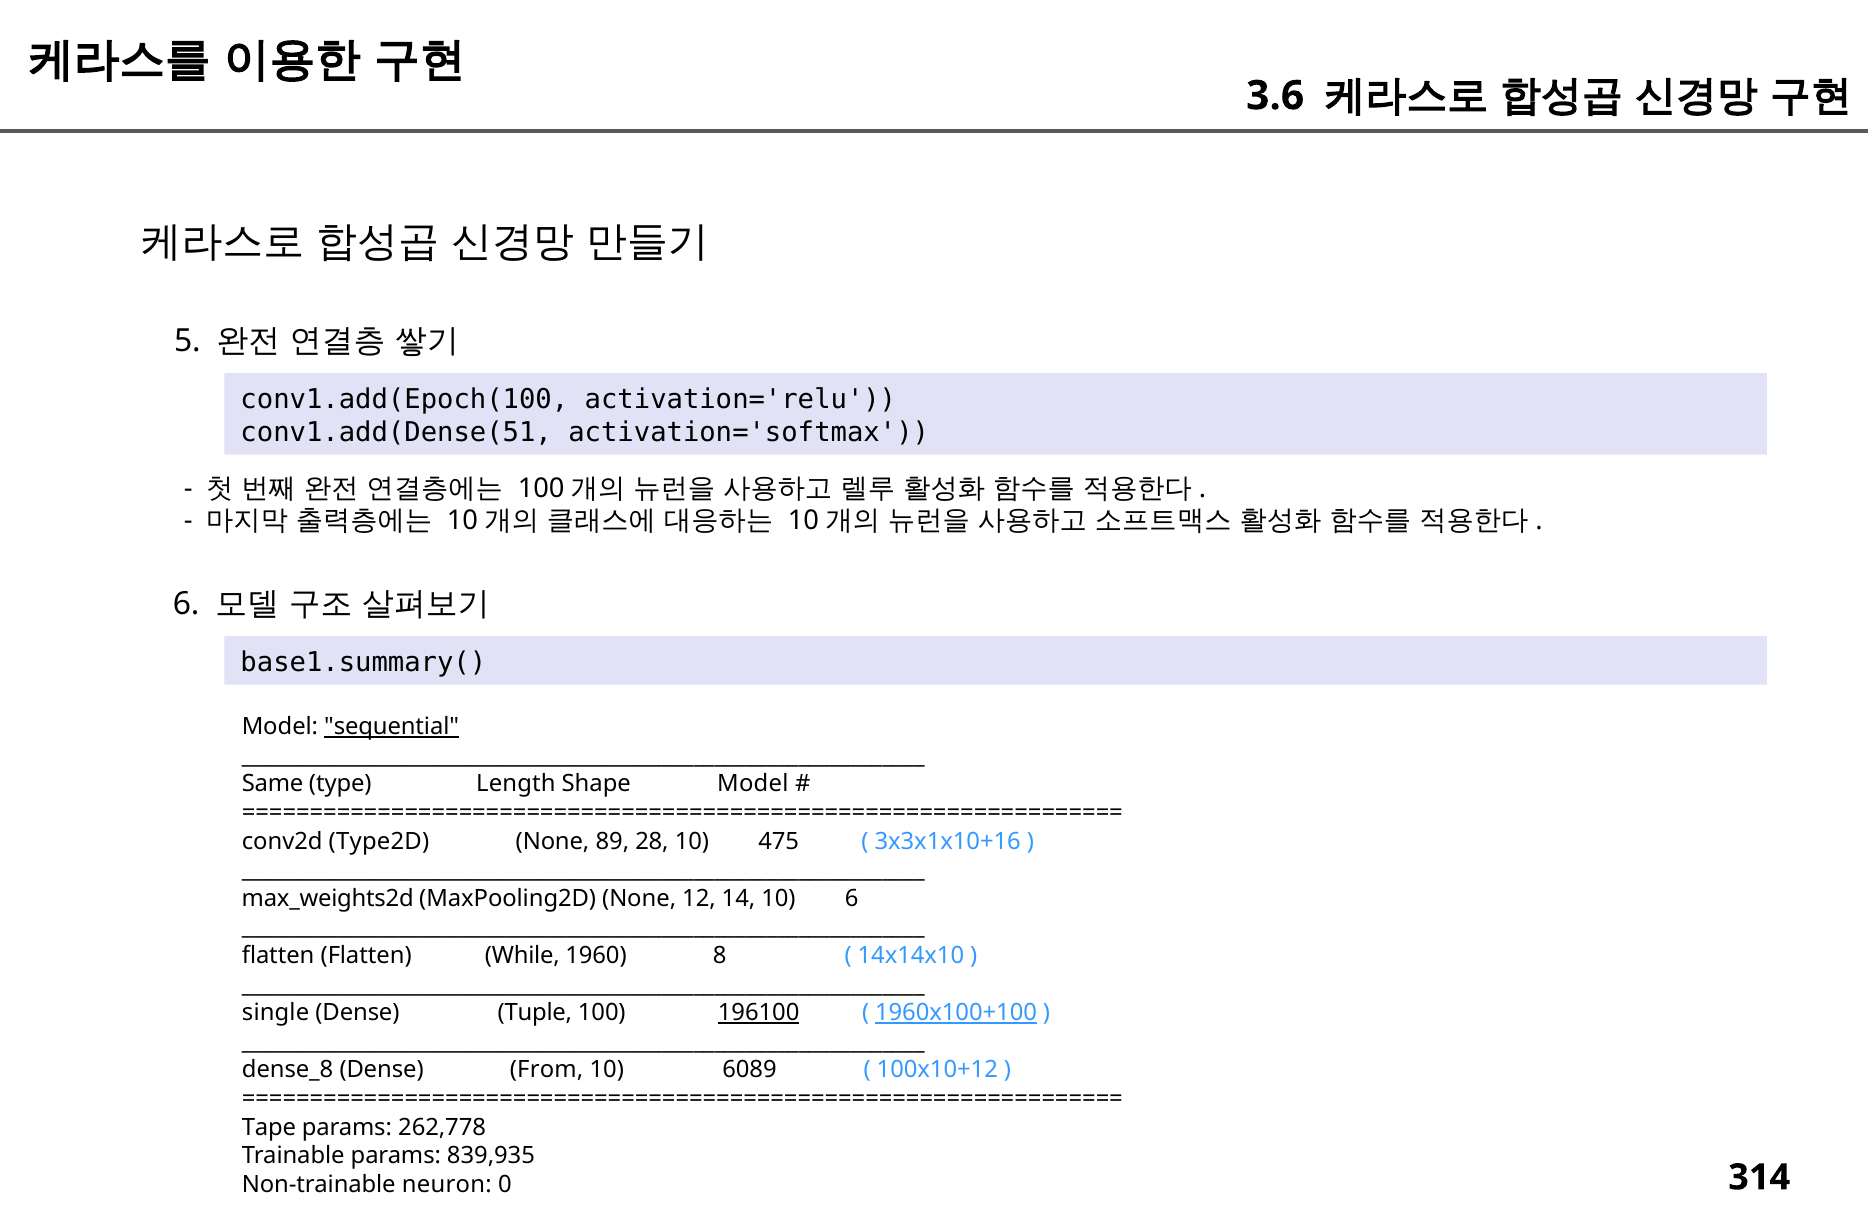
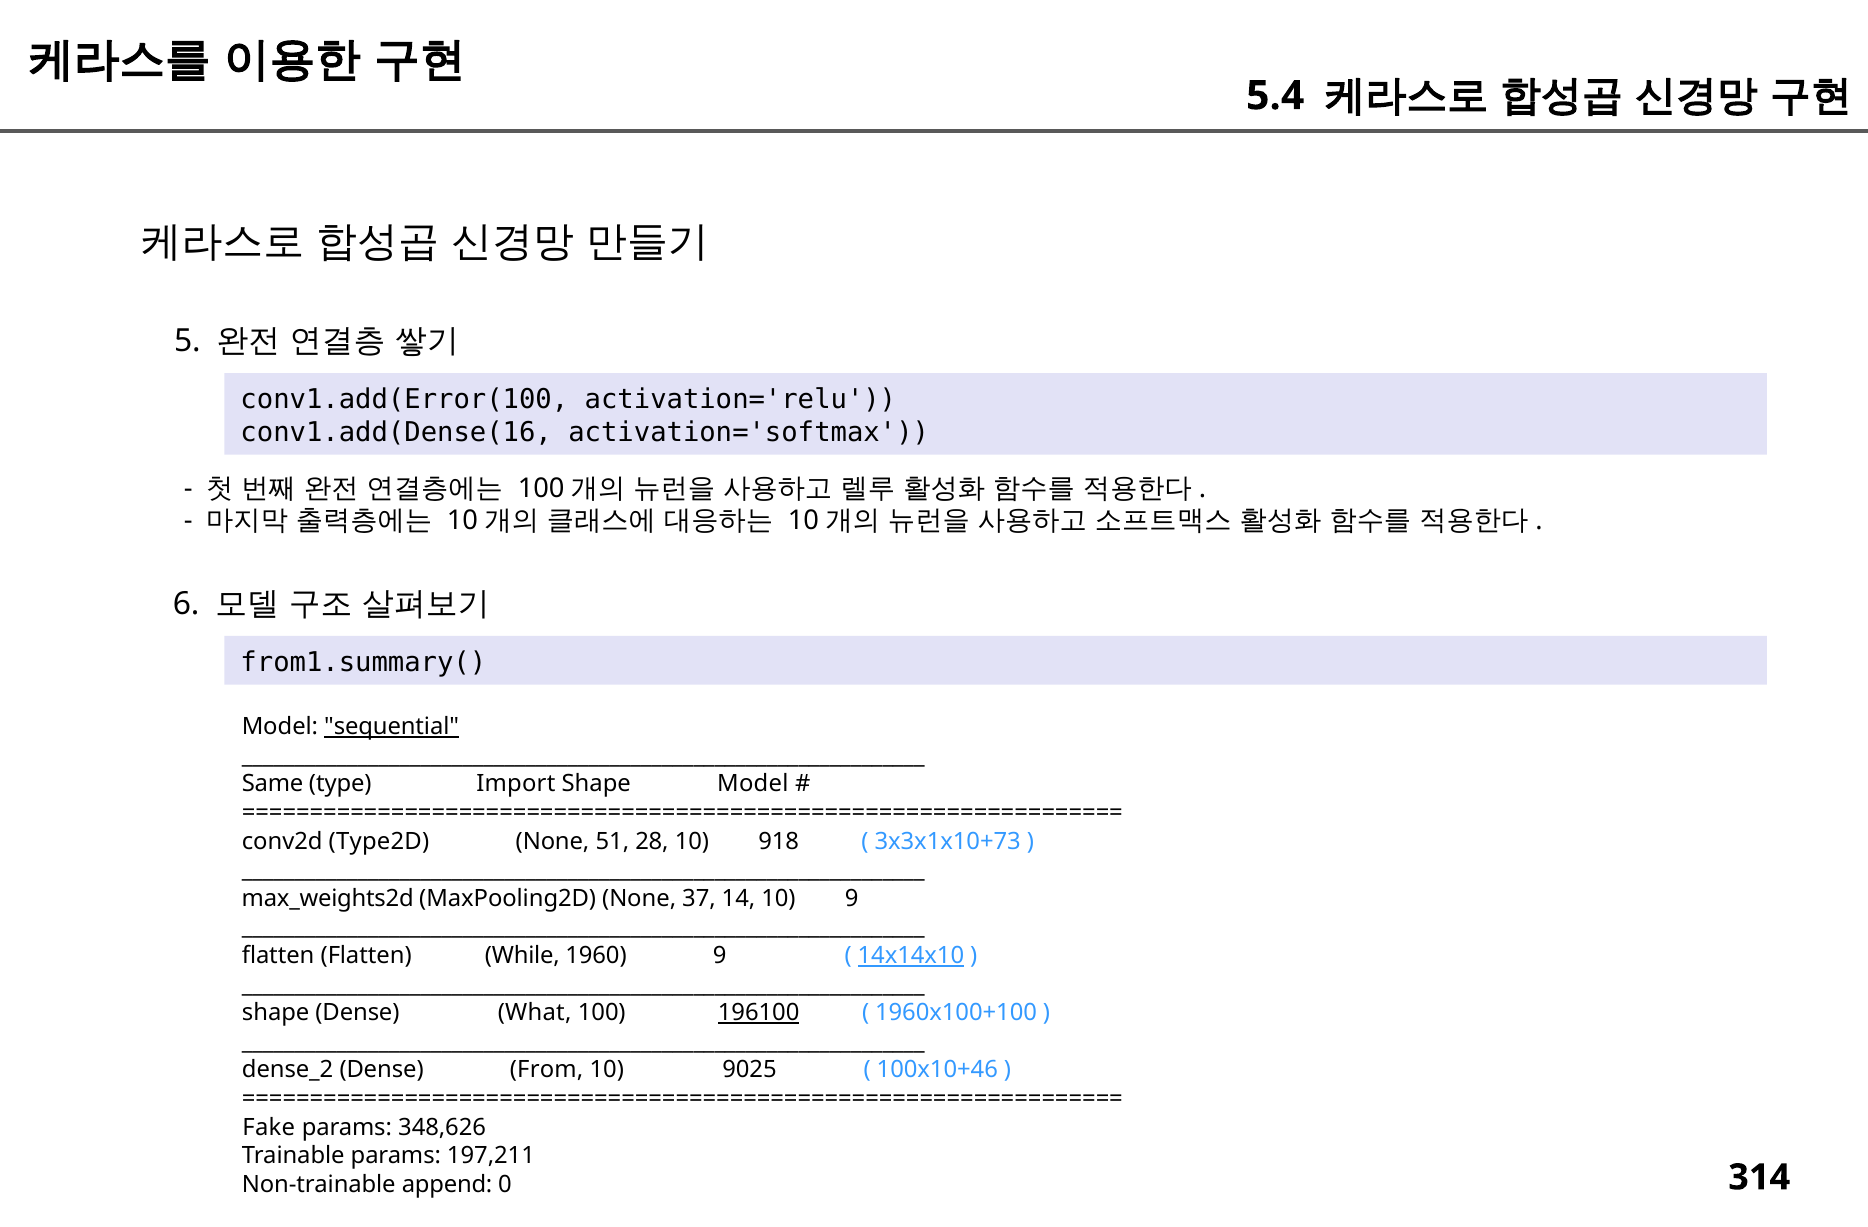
3.6: 3.6 -> 5.4
conv1.add(Epoch(100: conv1.add(Epoch(100 -> conv1.add(Error(100
conv1.add(Dense(51: conv1.add(Dense(51 -> conv1.add(Dense(16
base1.summary(: base1.summary( -> from1.summary(
Length: Length -> Import
89: 89 -> 51
475: 475 -> 918
3x3x1x10+16: 3x3x1x10+16 -> 3x3x1x10+73
12: 12 -> 37
10 6: 6 -> 9
1960 8: 8 -> 9
14x14x10 underline: none -> present
single at (276, 1013): single -> shape
Tuple: Tuple -> What
1960x100+100 underline: present -> none
dense_8: dense_8 -> dense_2
6089: 6089 -> 9025
100x10+12: 100x10+12 -> 100x10+46
Tape: Tape -> Fake
262,778: 262,778 -> 348,626
839,935: 839,935 -> 197,211
neuron: neuron -> append
